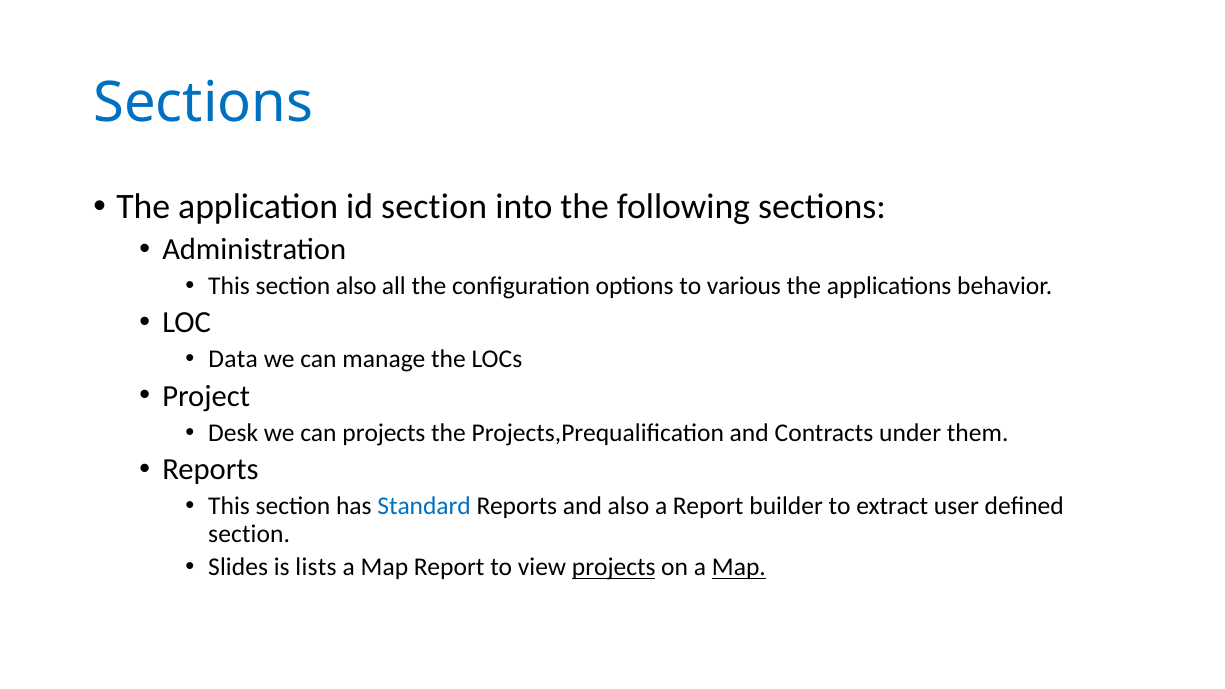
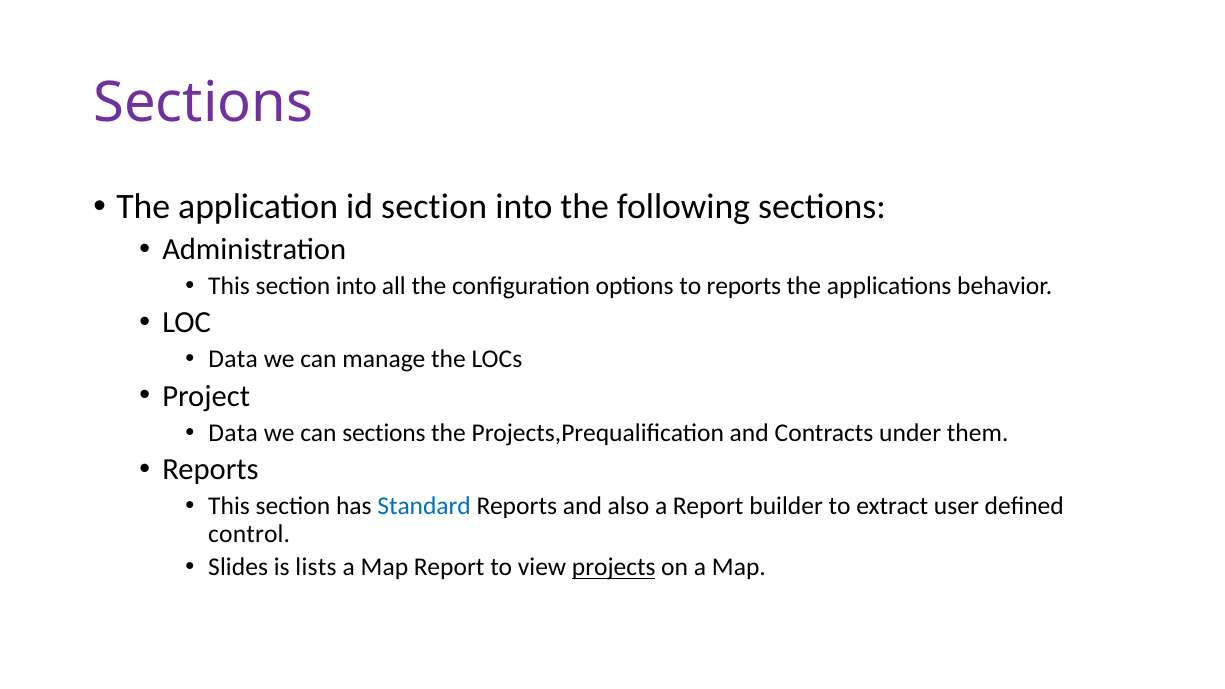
Sections at (203, 103) colour: blue -> purple
This section also: also -> into
to various: various -> reports
Desk at (233, 433): Desk -> Data
can projects: projects -> sections
section at (249, 534): section -> control
Map at (739, 568) underline: present -> none
